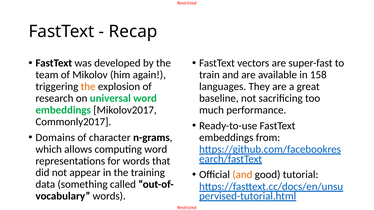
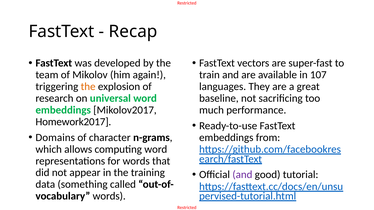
158: 158 -> 107
Commonly2017: Commonly2017 -> Homework2017
and at (242, 175) colour: orange -> purple
